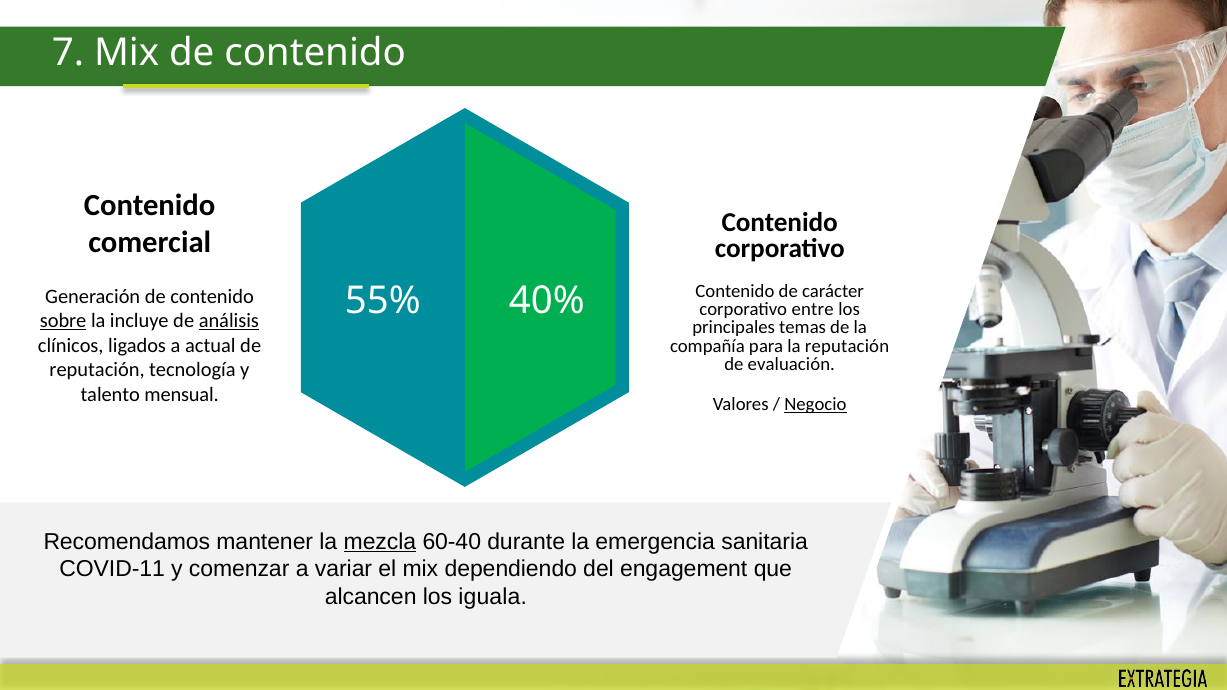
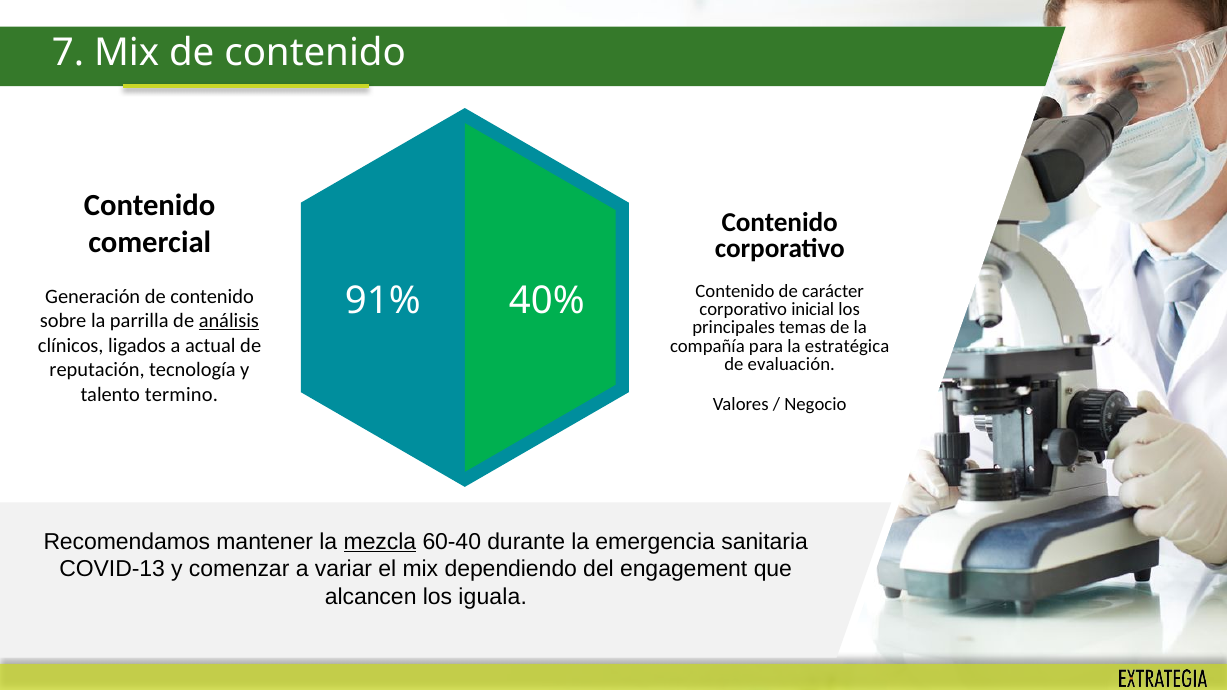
55%: 55% -> 91%
entre: entre -> inicial
sobre underline: present -> none
incluye: incluye -> parrilla
la reputación: reputación -> estratégica
mensual: mensual -> termino
Negocio underline: present -> none
COVID-11: COVID-11 -> COVID-13
